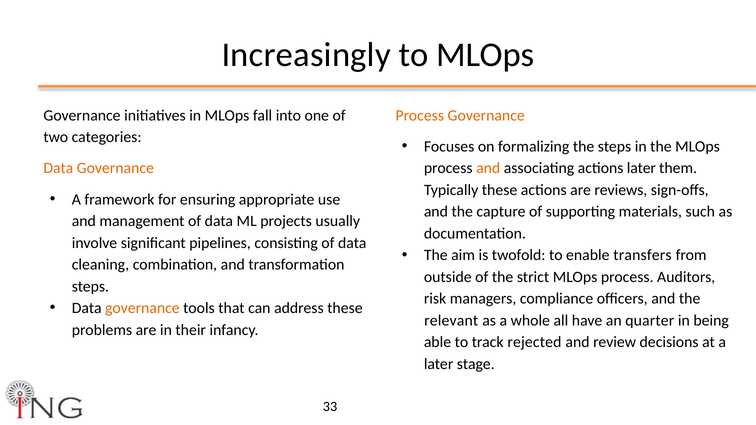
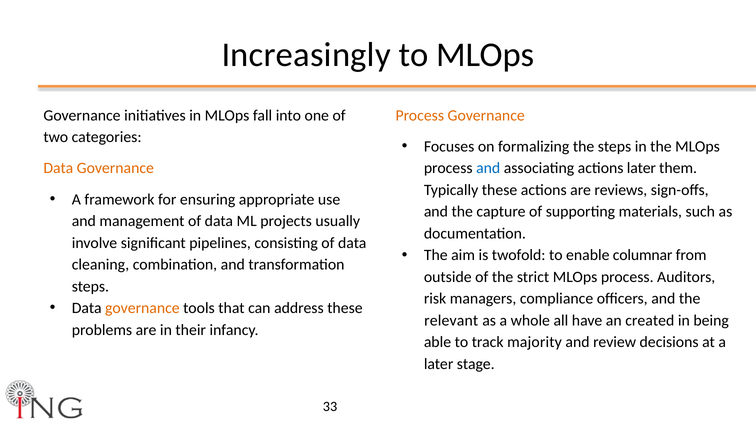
and at (488, 168) colour: orange -> blue
transfers: transfers -> columnar
quarter: quarter -> created
rejected: rejected -> majority
